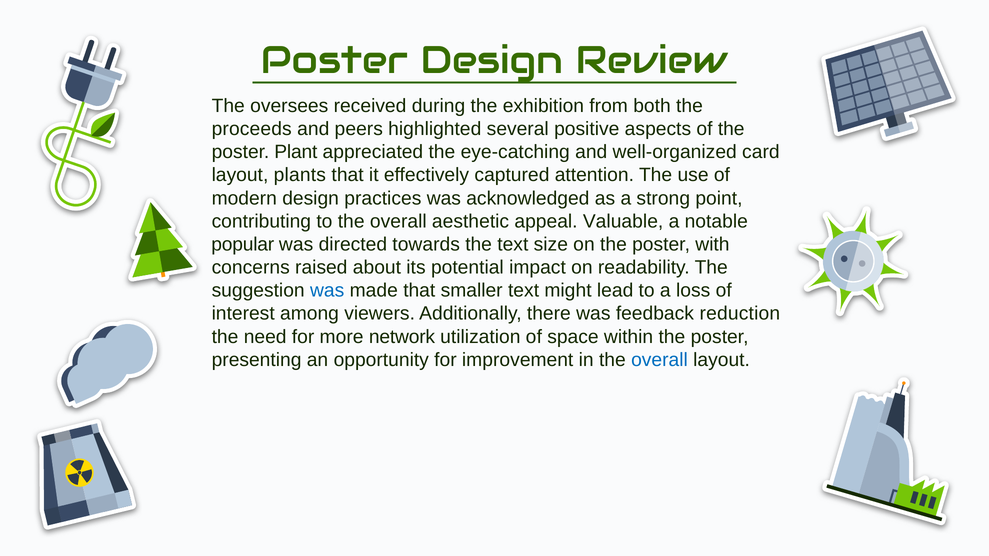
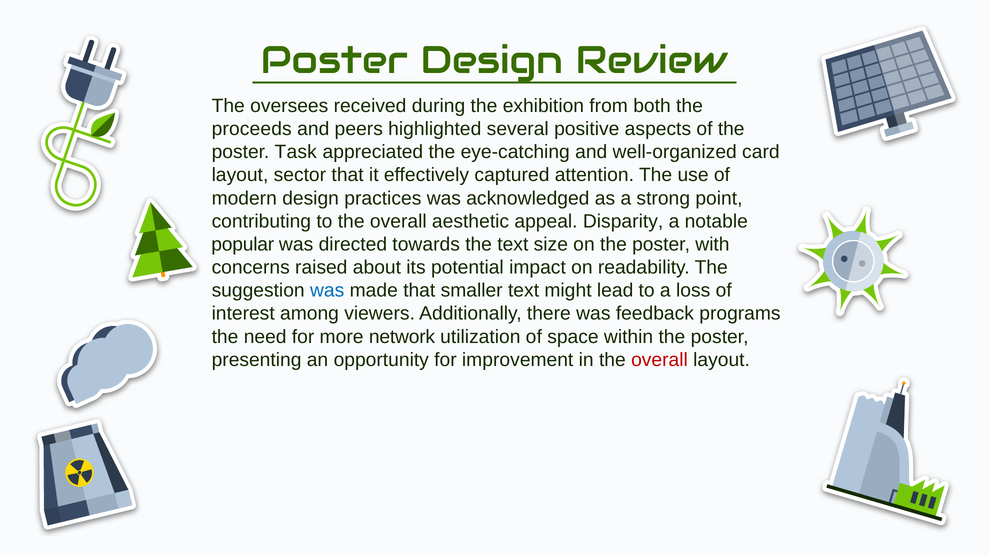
Plant: Plant -> Task
plants: plants -> sector
Valuable: Valuable -> Disparity
reduction: reduction -> programs
overall at (659, 360) colour: blue -> red
